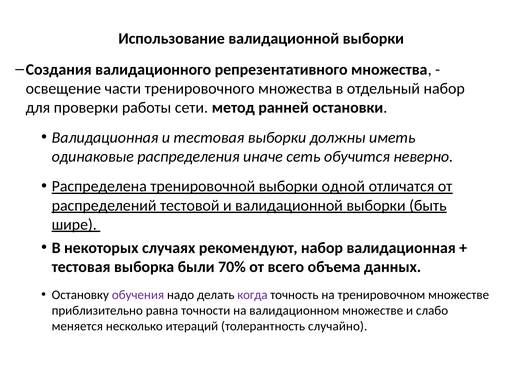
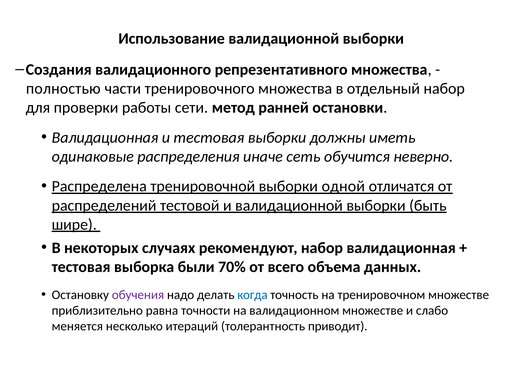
освещение: освещение -> полностью
когда colour: purple -> blue
случайно: случайно -> приводит
